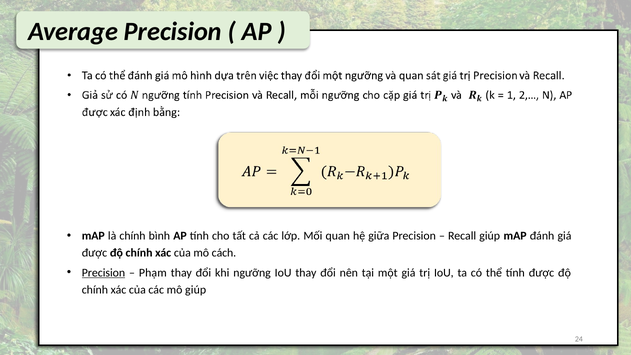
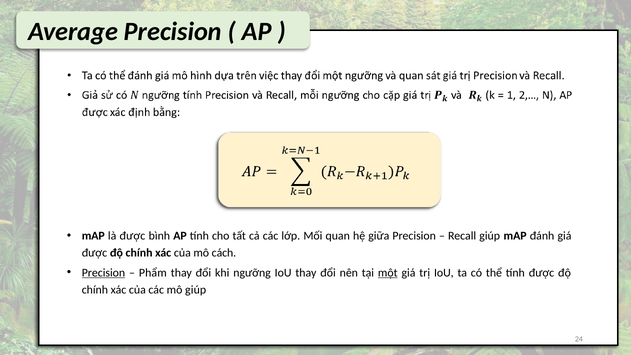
là chính: chính -> được
Phạm: Phạm -> Phẩm
một underline: none -> present
